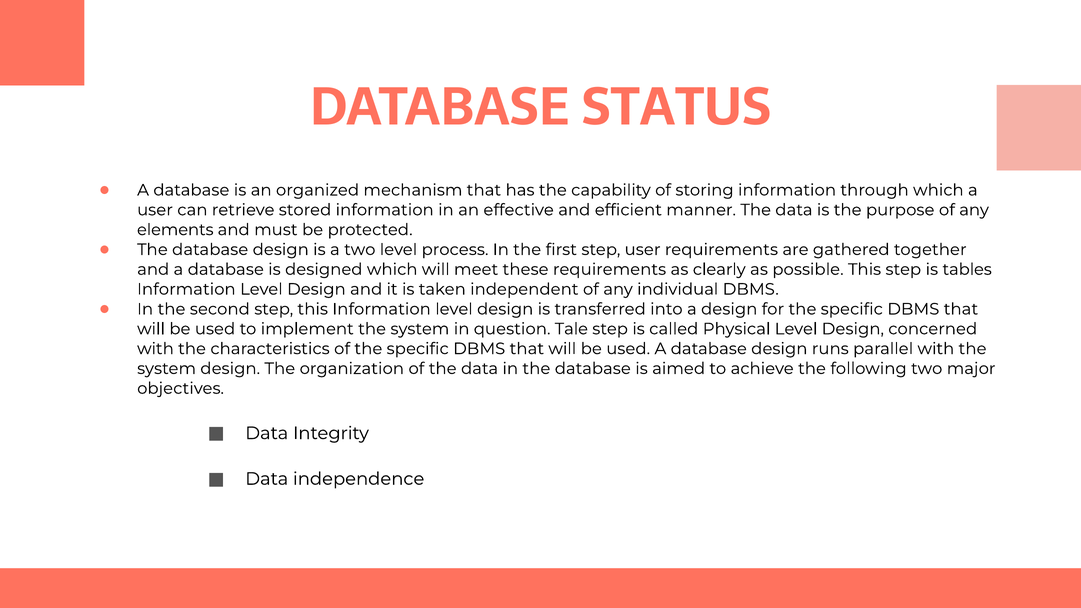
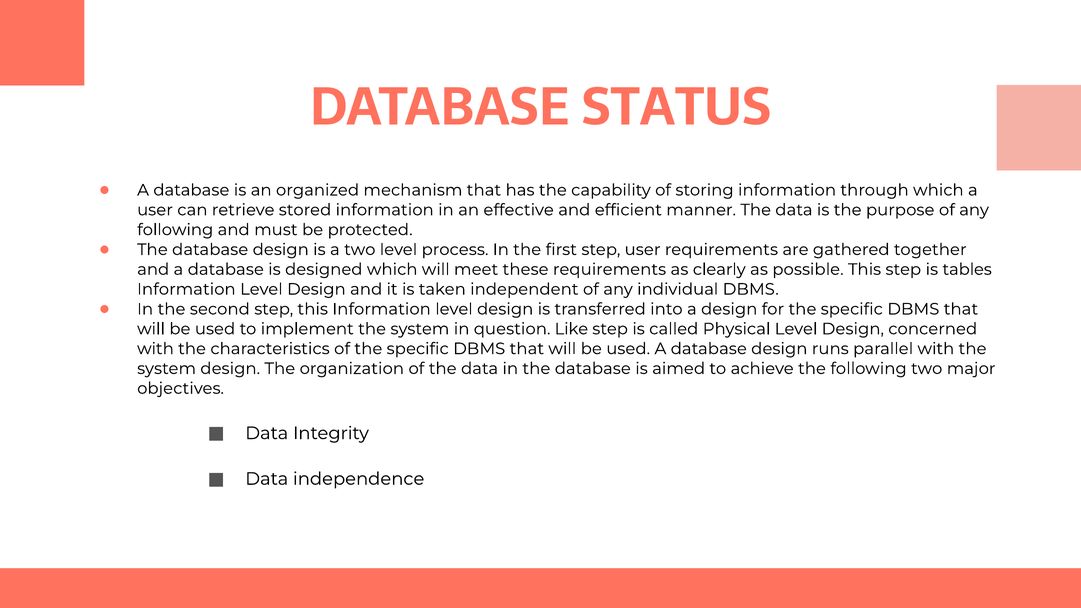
elements at (175, 230): elements -> following
Tale: Tale -> Like
